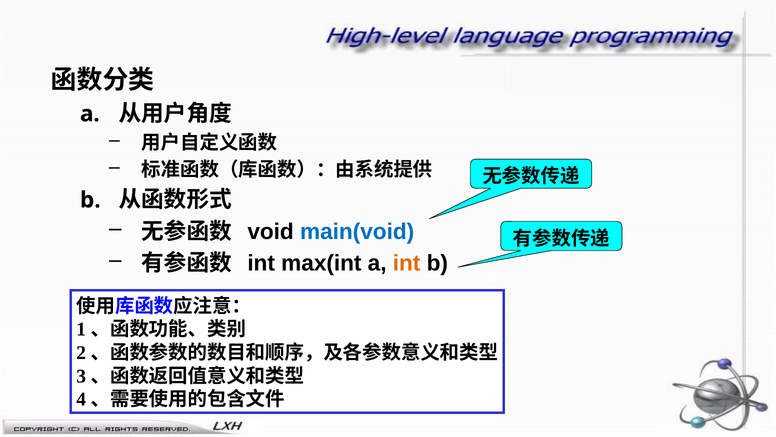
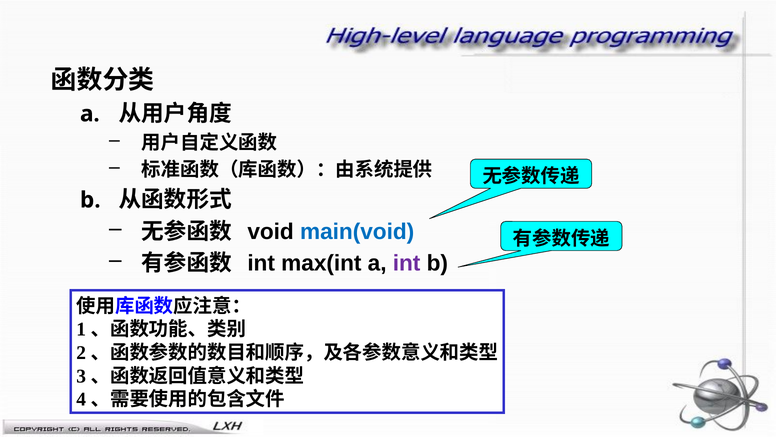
int at (407, 263) colour: orange -> purple
